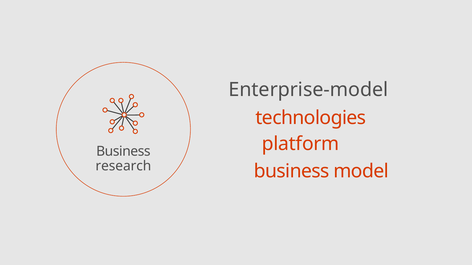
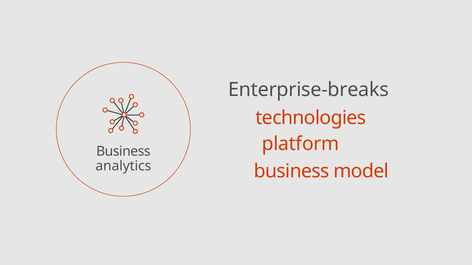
Enterprise-model: Enterprise-model -> Enterprise-breaks
research: research -> analytics
